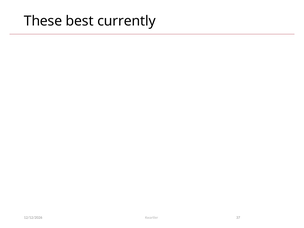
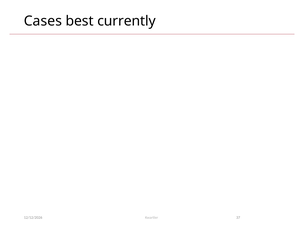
These: These -> Cases
